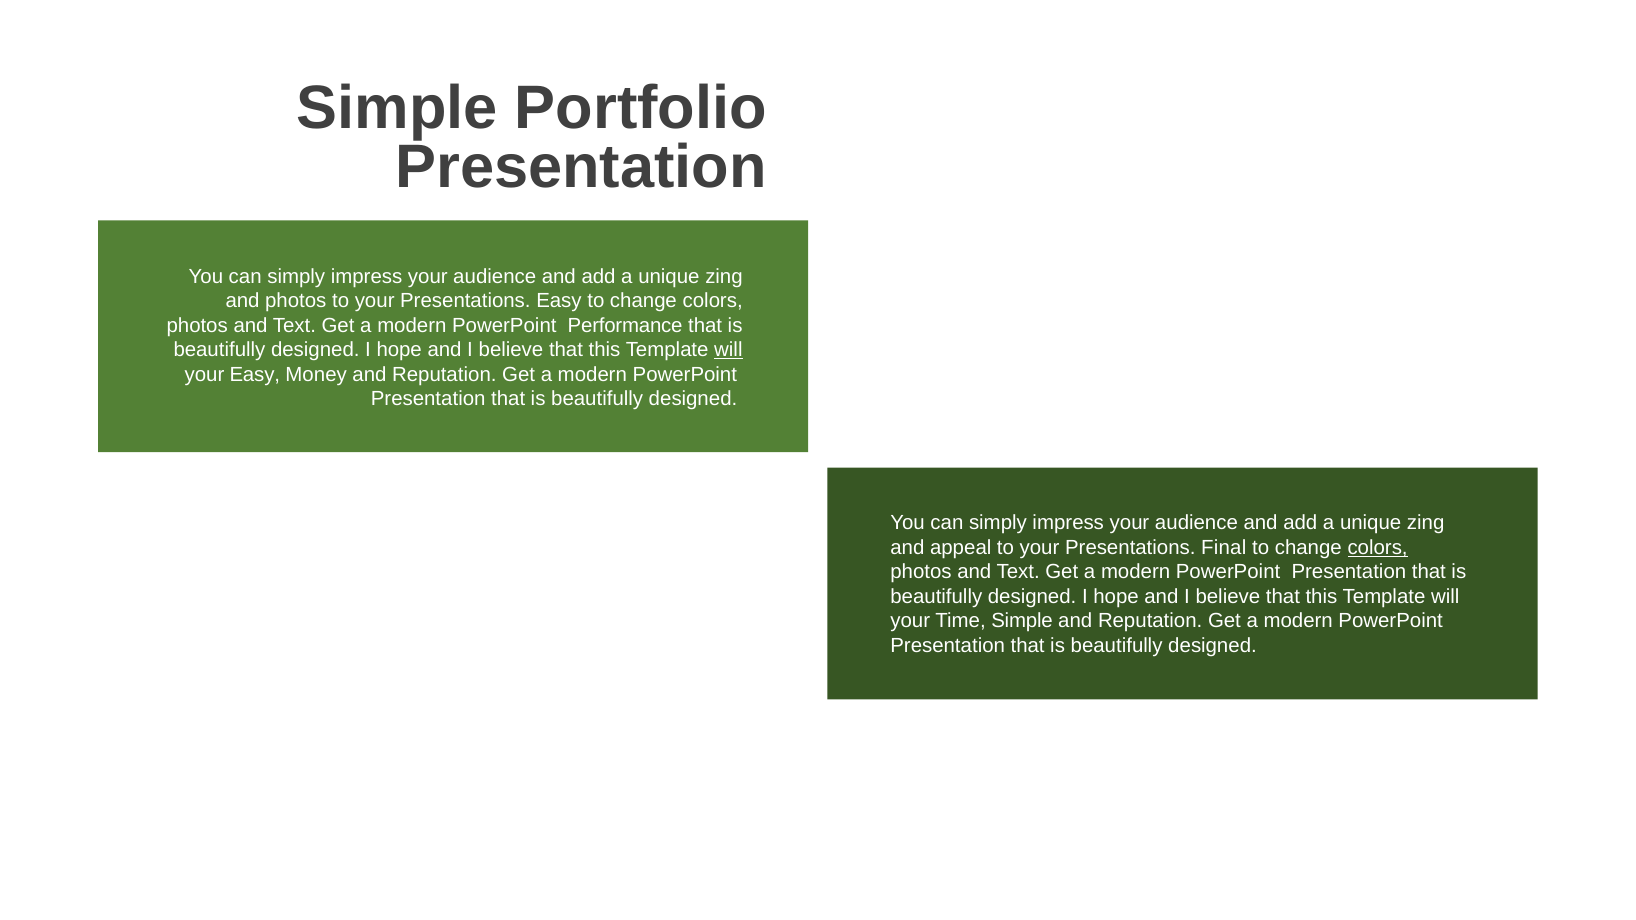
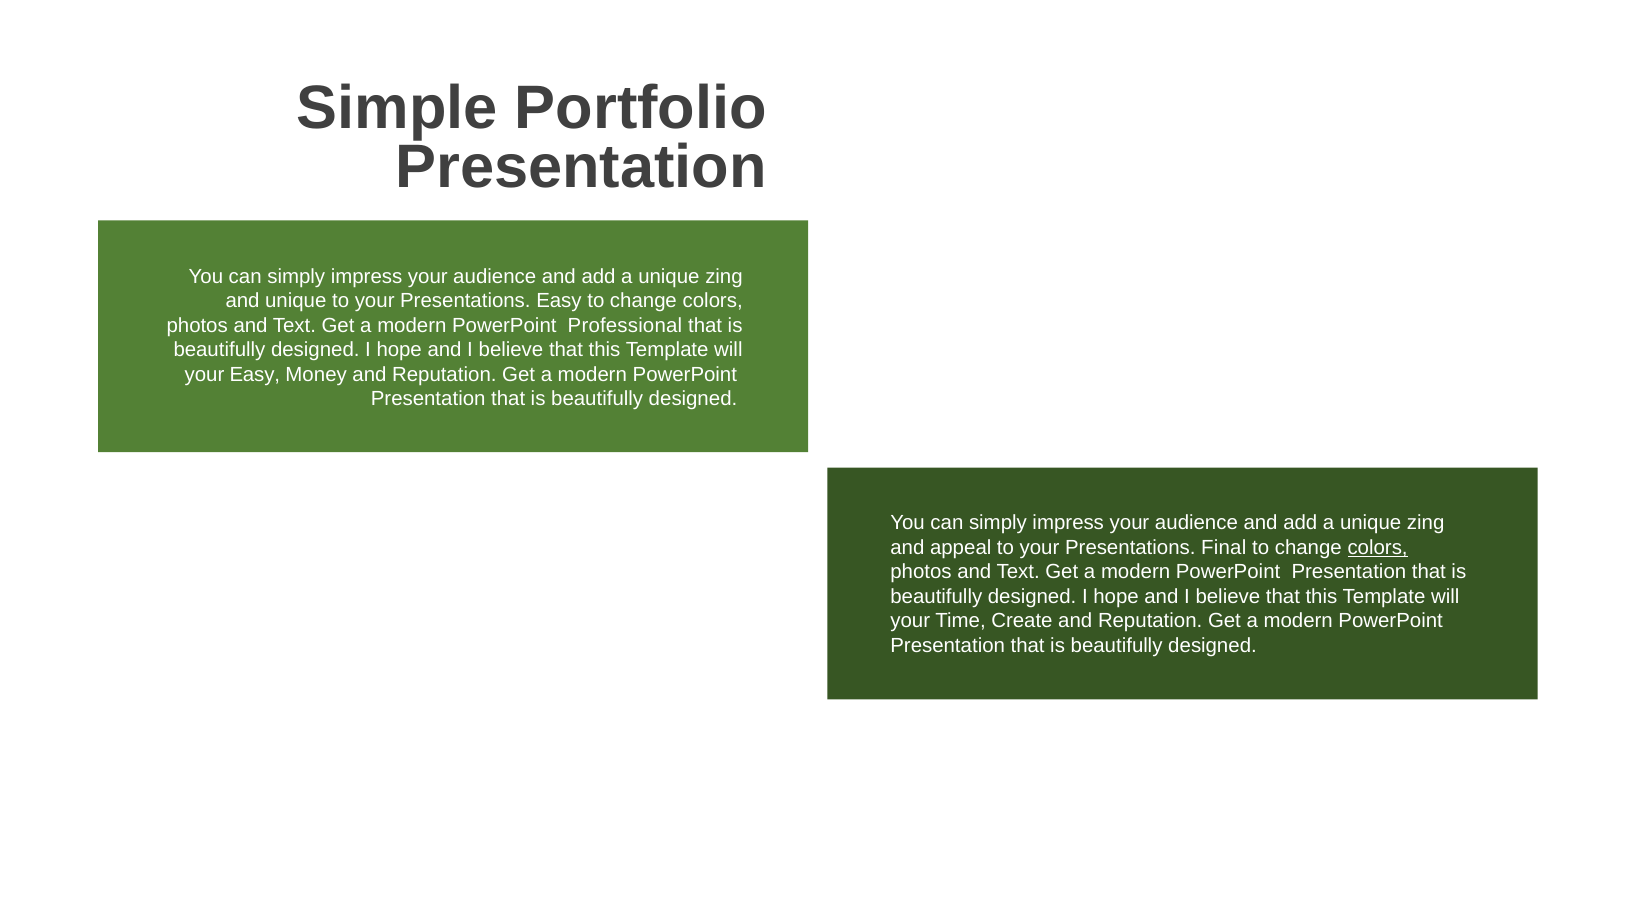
and photos: photos -> unique
Performance: Performance -> Professional
will at (728, 350) underline: present -> none
Time Simple: Simple -> Create
